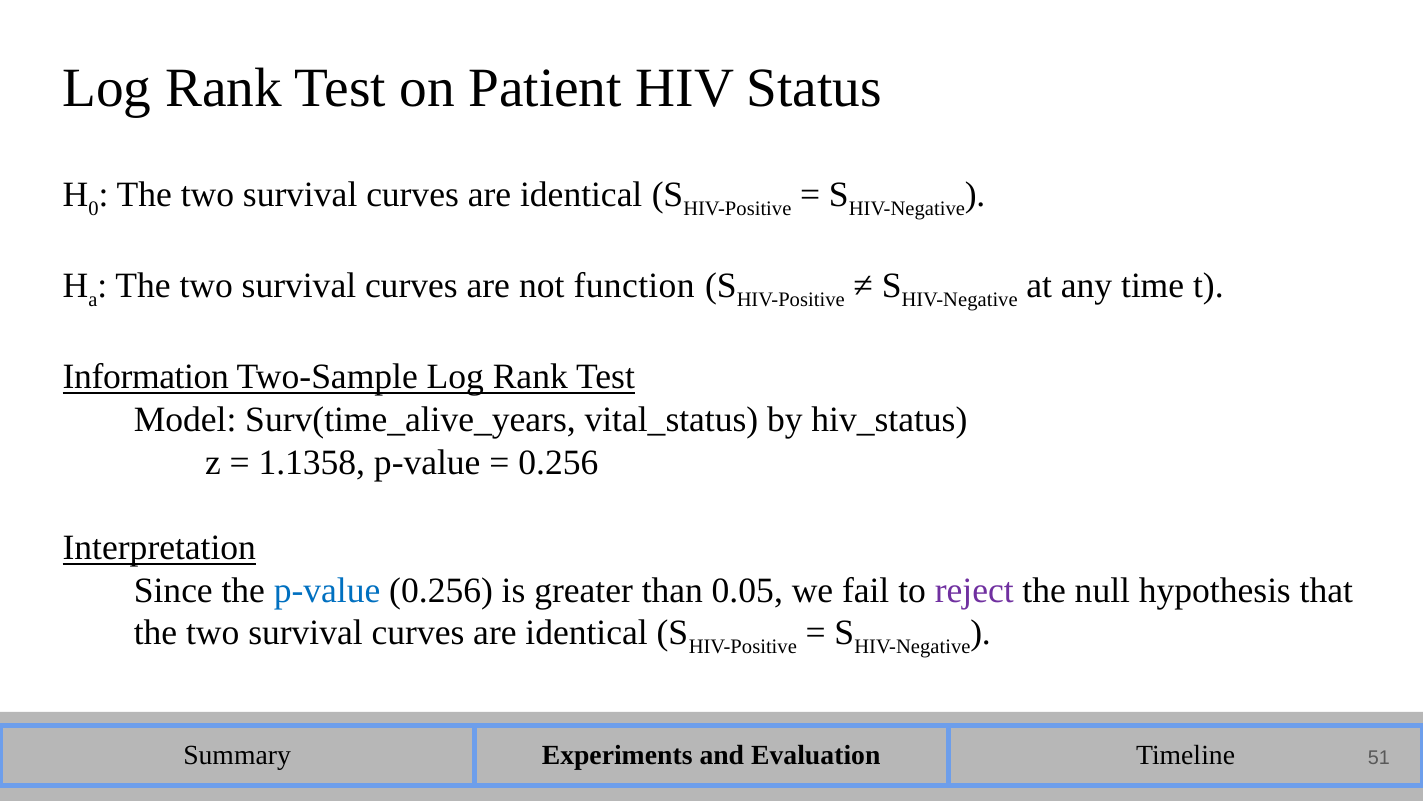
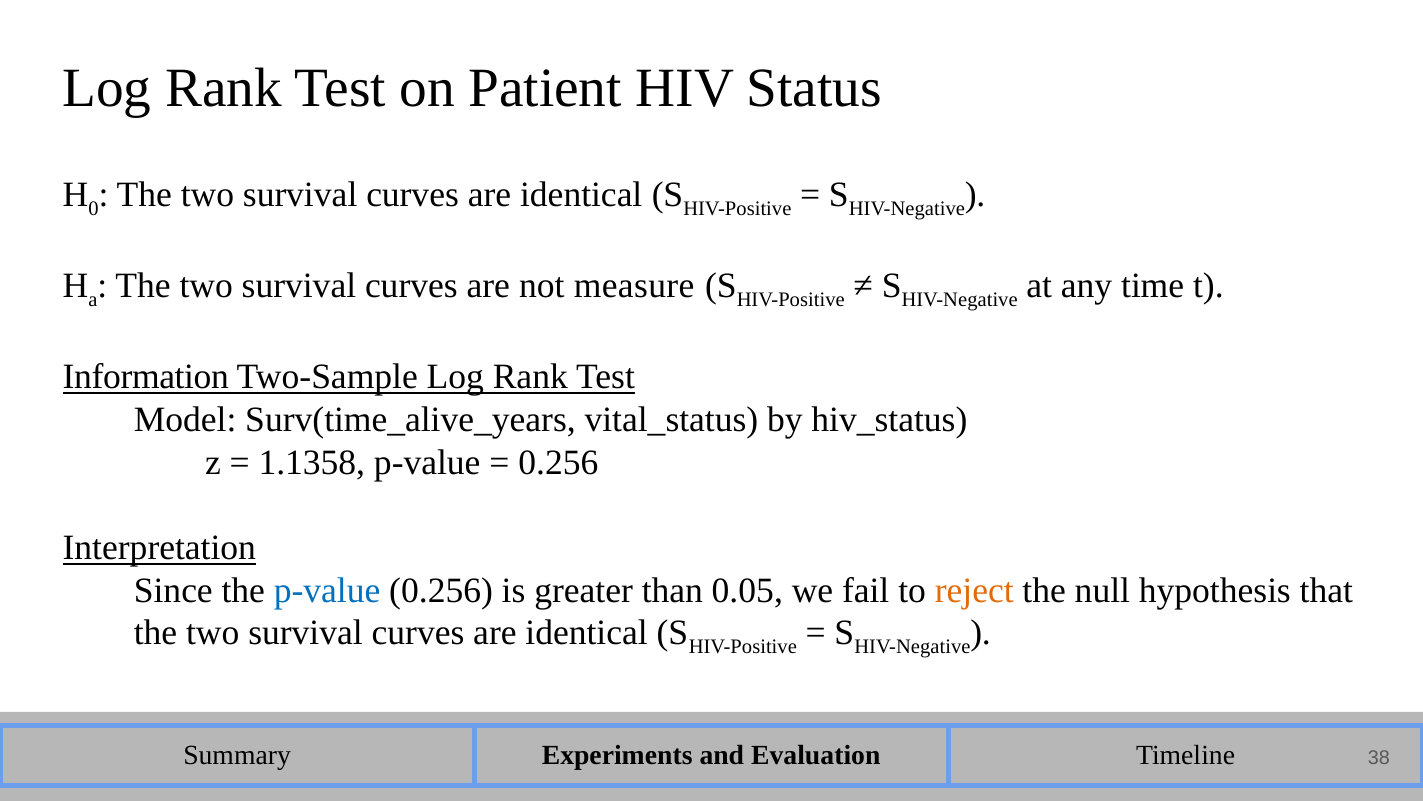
function: function -> measure
reject colour: purple -> orange
51: 51 -> 38
